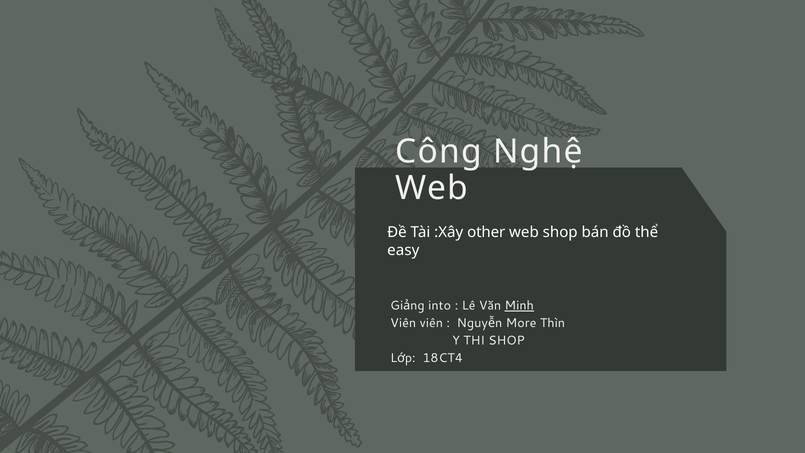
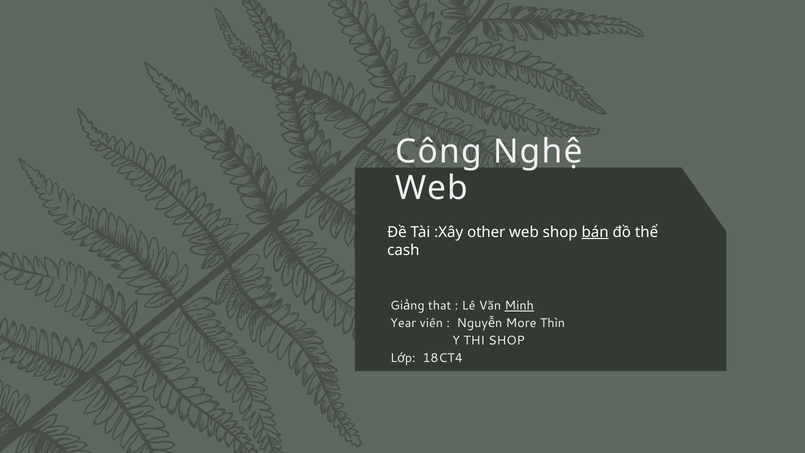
bán underline: none -> present
easy: easy -> cash
into: into -> that
Viên at (403, 323): Viên -> Year
